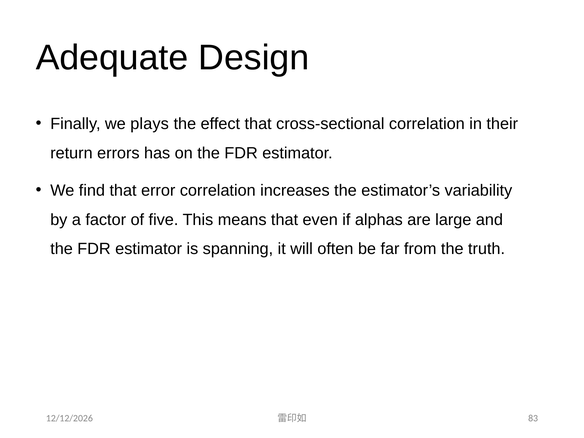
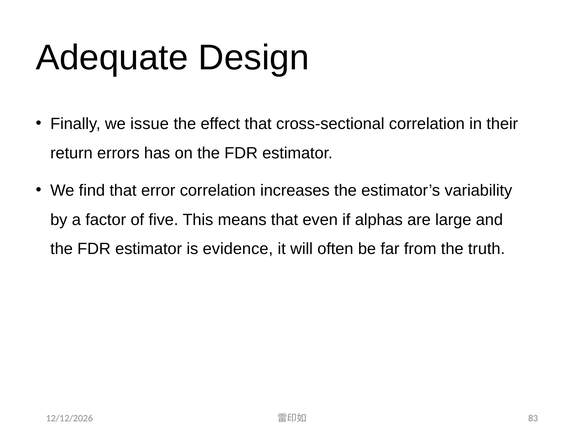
plays: plays -> issue
spanning: spanning -> evidence
